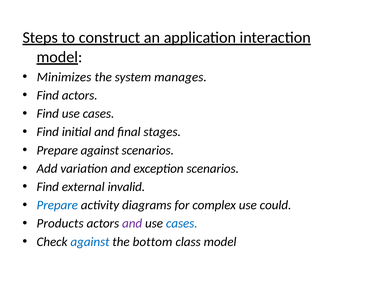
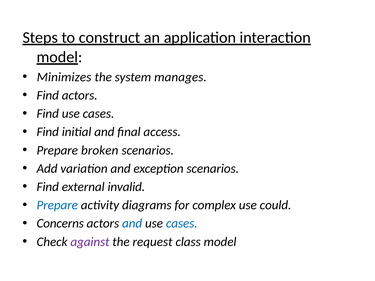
stages: stages -> access
Prepare against: against -> broken
Products: Products -> Concerns
and at (132, 224) colour: purple -> blue
against at (90, 242) colour: blue -> purple
bottom: bottom -> request
